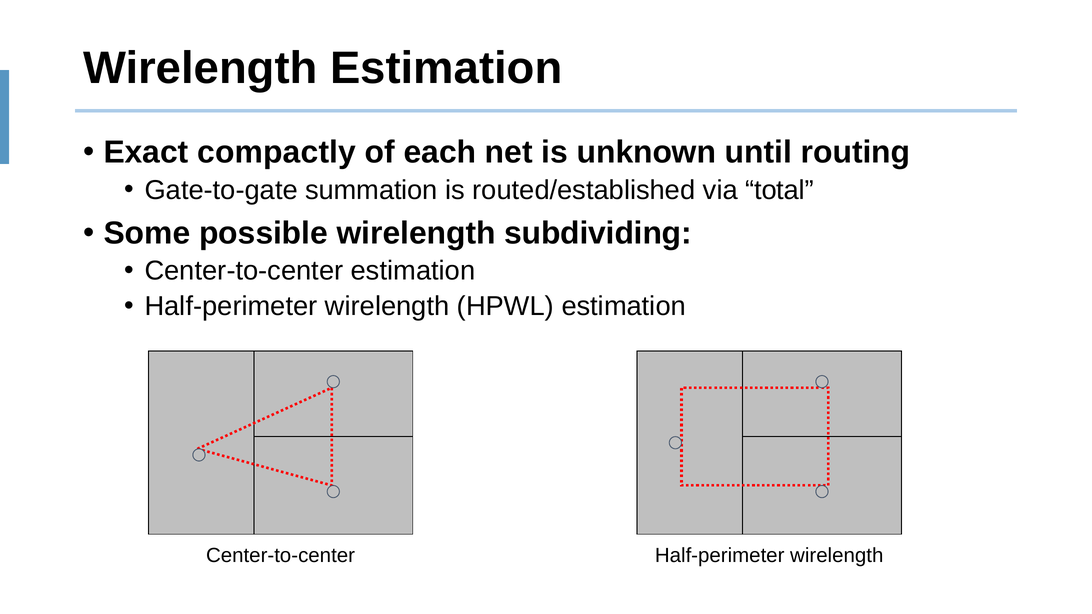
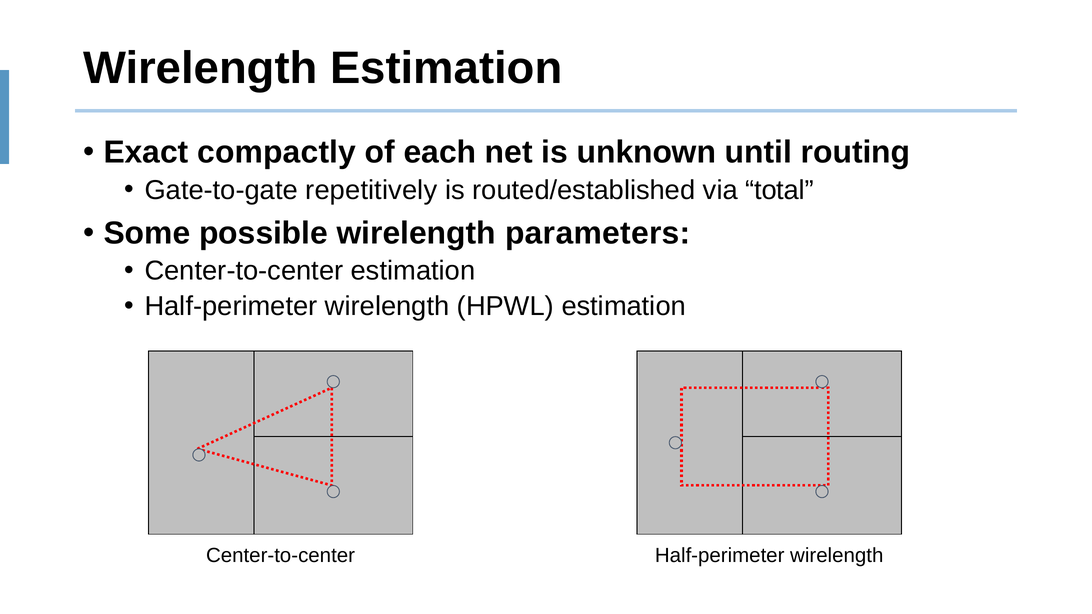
summation: summation -> repetitively
subdividing: subdividing -> parameters
